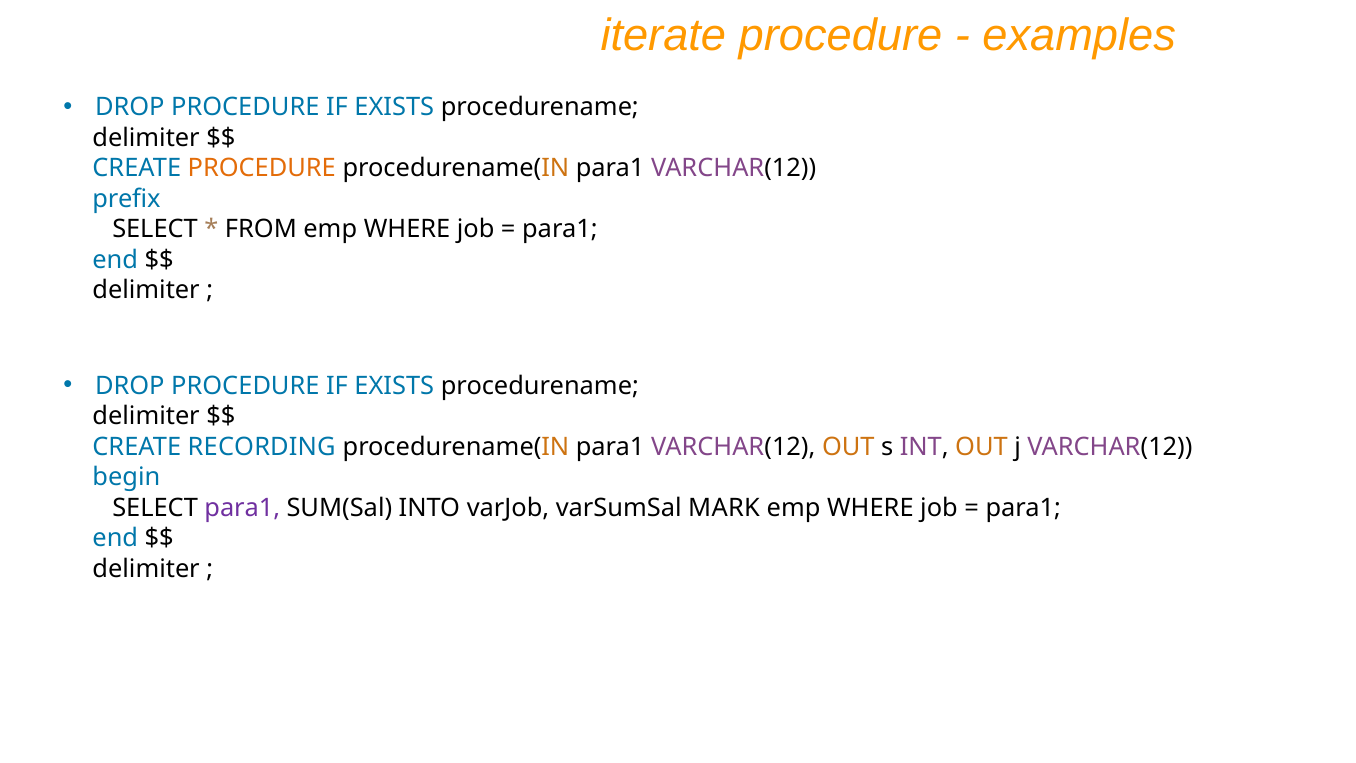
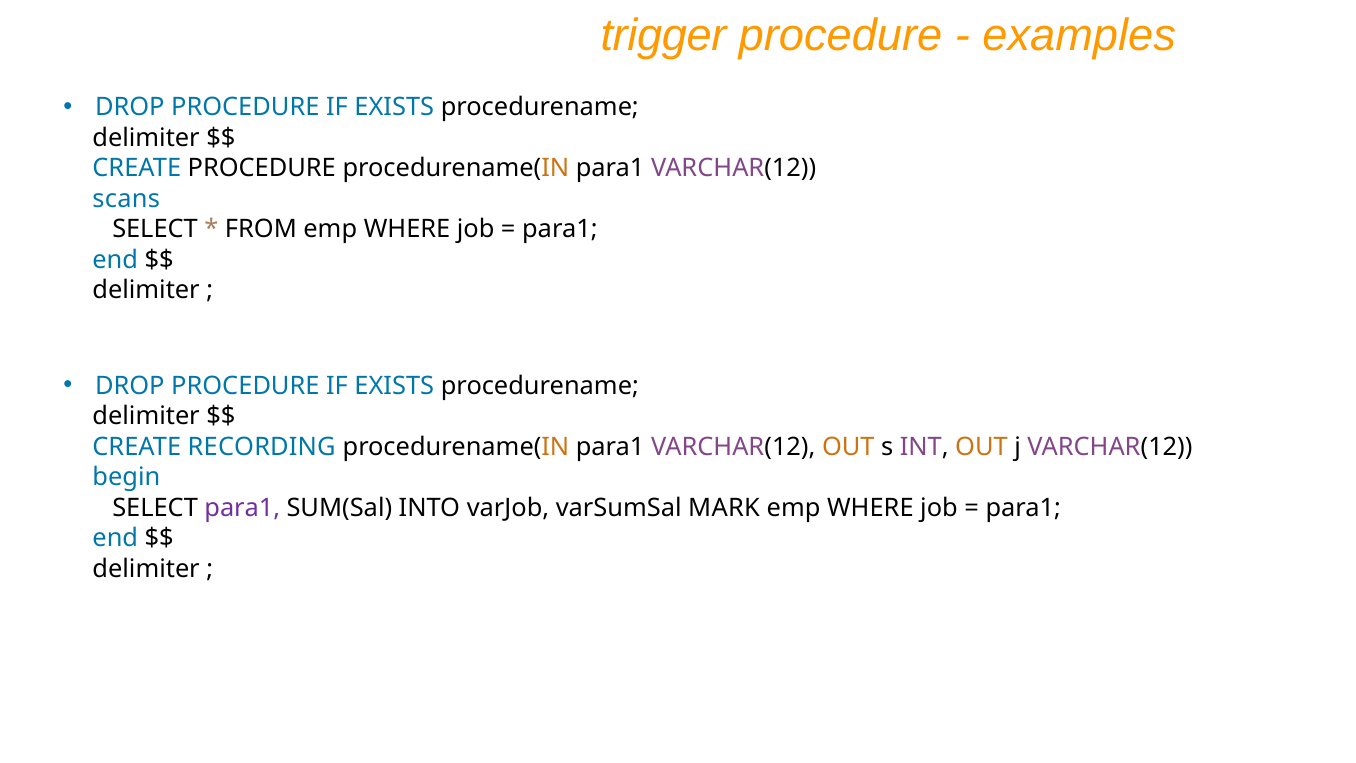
iterate: iterate -> trigger
PROCEDURE at (262, 168) colour: orange -> black
prefix: prefix -> scans
